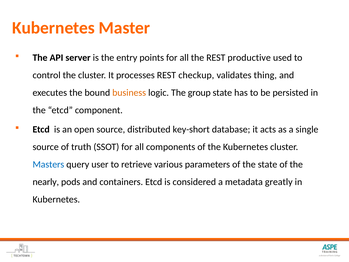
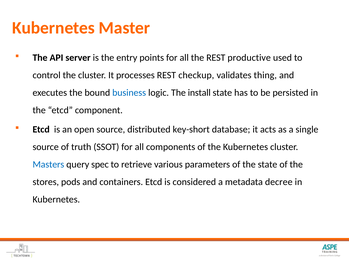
business colour: orange -> blue
group: group -> install
user: user -> spec
nearly: nearly -> stores
greatly: greatly -> decree
